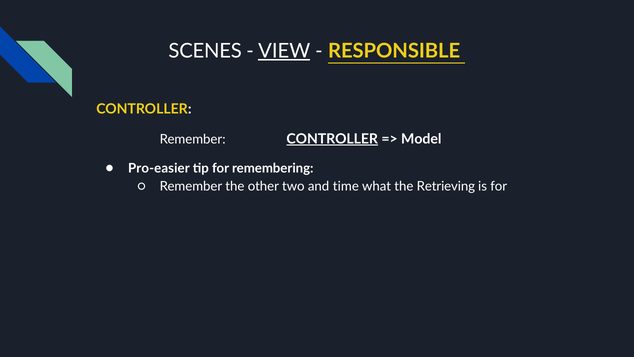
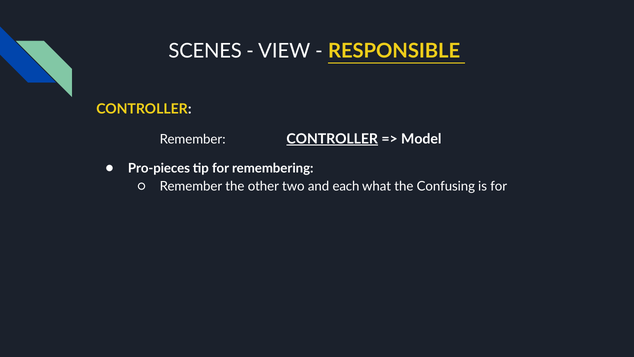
VIEW underline: present -> none
Pro-easier: Pro-easier -> Pro-pieces
time: time -> each
Retrieving: Retrieving -> Confusing
